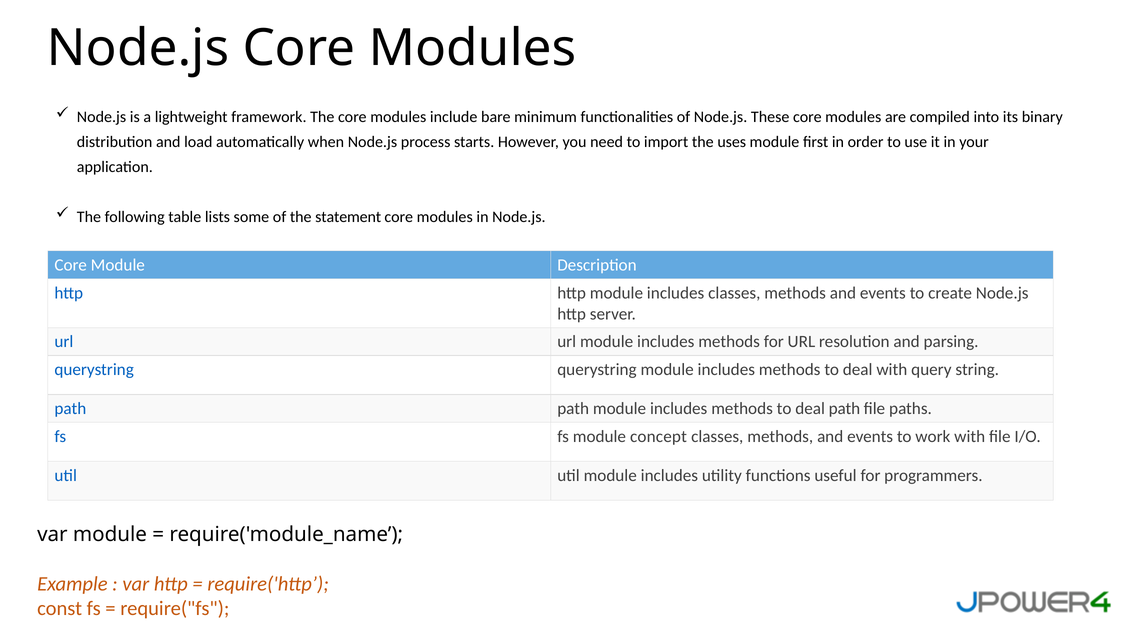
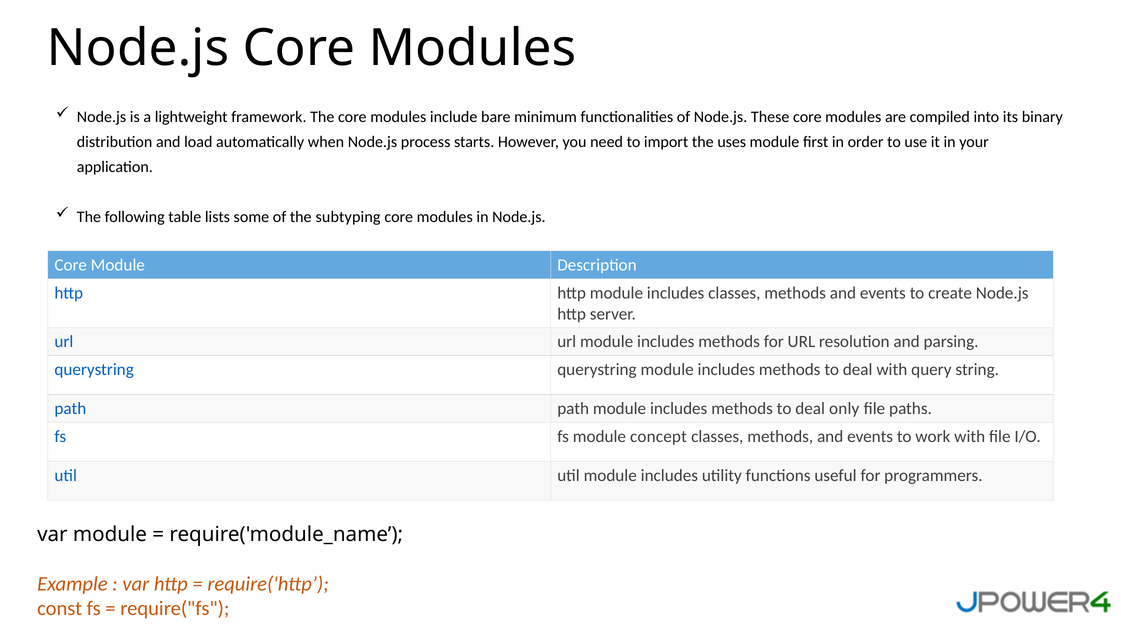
statement: statement -> subtyping
deal path: path -> only
